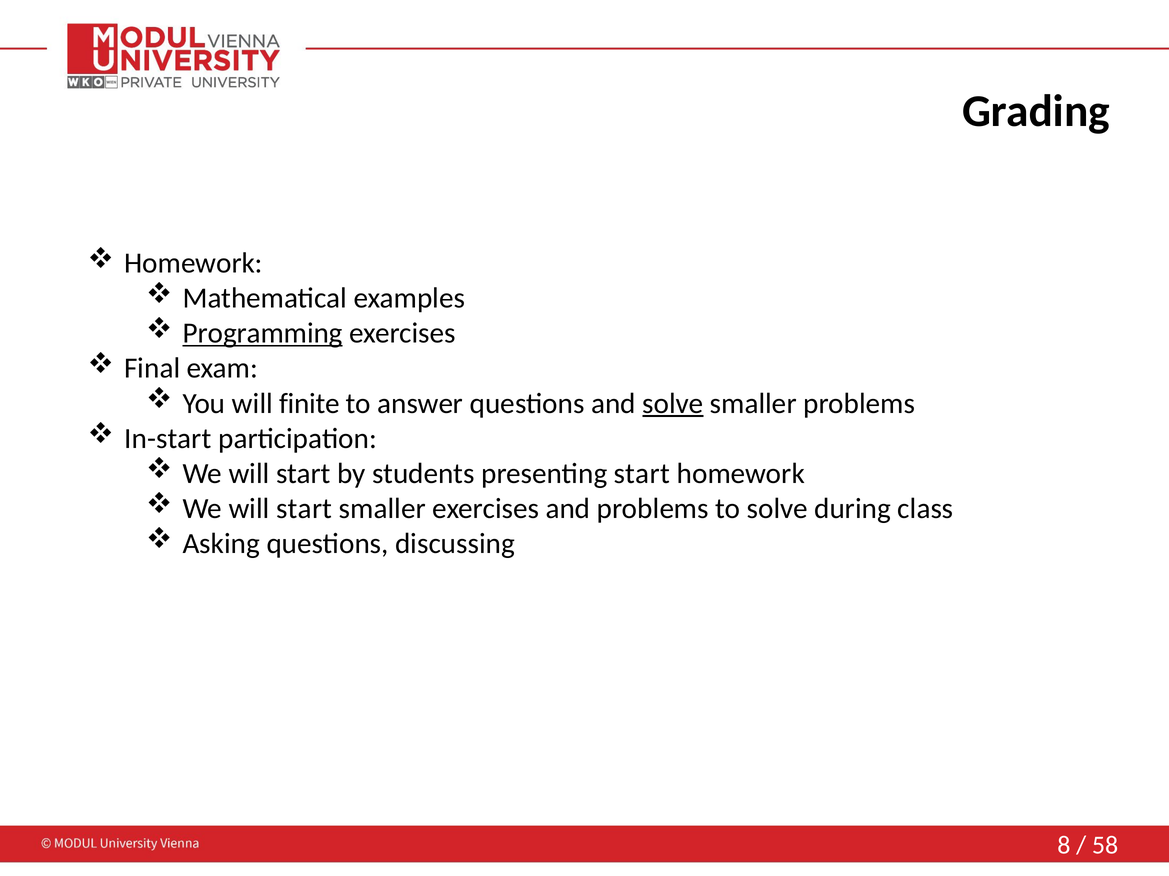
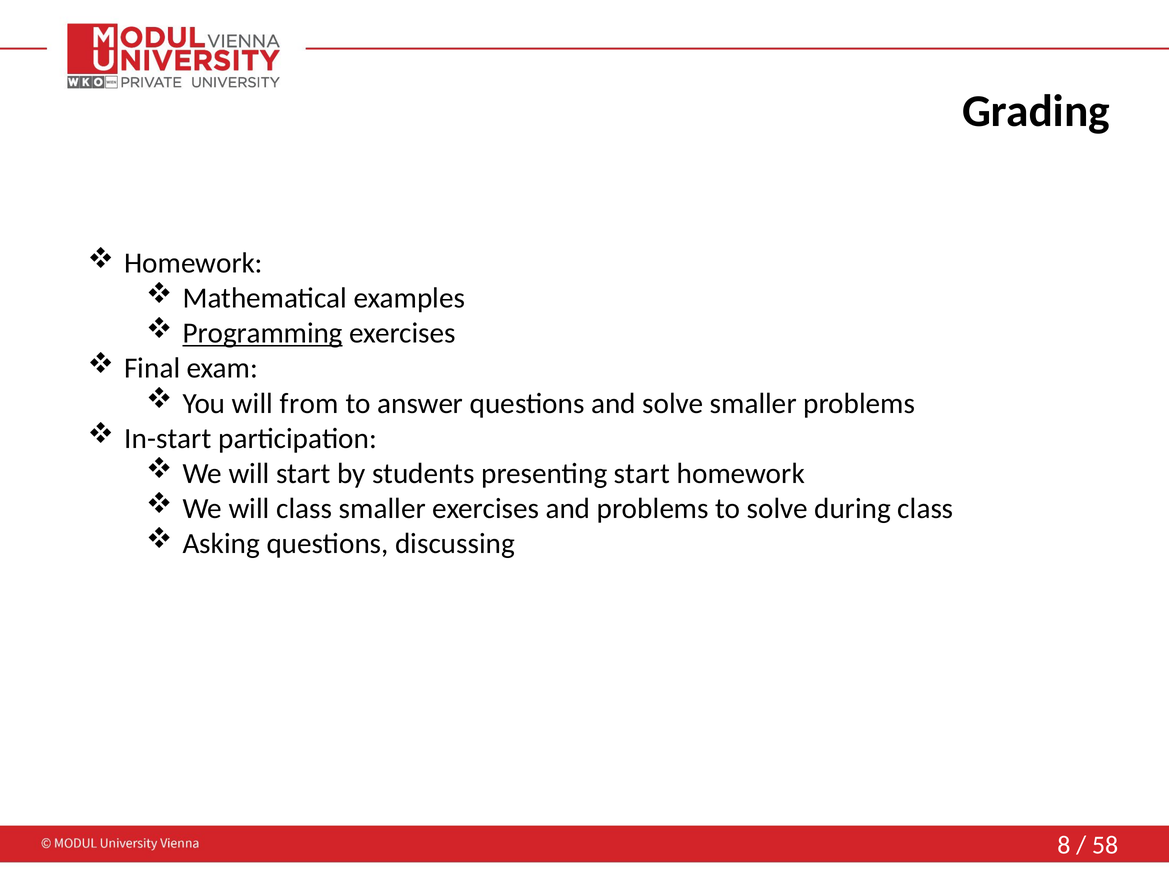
finite: finite -> from
solve at (673, 404) underline: present -> none
start at (304, 509): start -> class
